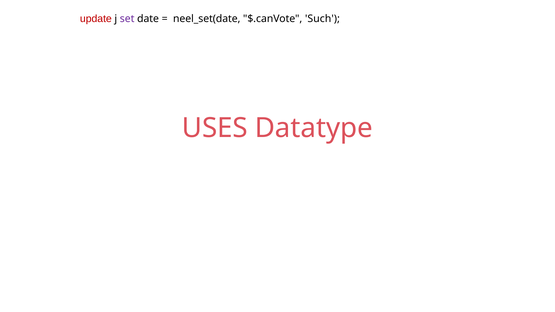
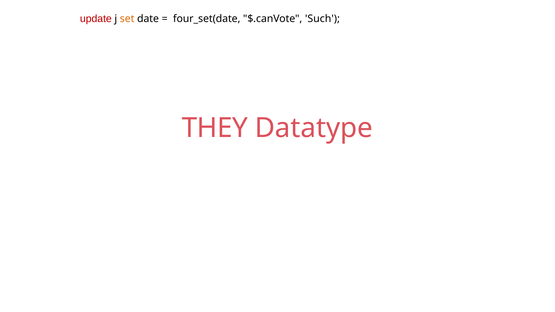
set colour: purple -> orange
neel_set(date: neel_set(date -> four_set(date
USES: USES -> THEY
